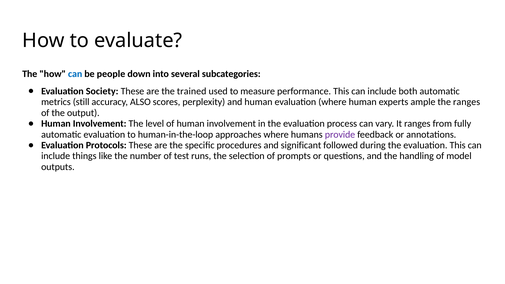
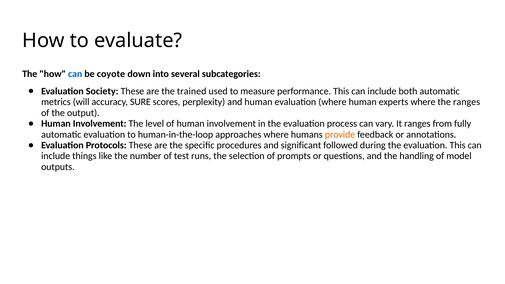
people: people -> coyote
still: still -> will
ALSO: ALSO -> SURE
experts ample: ample -> where
provide colour: purple -> orange
